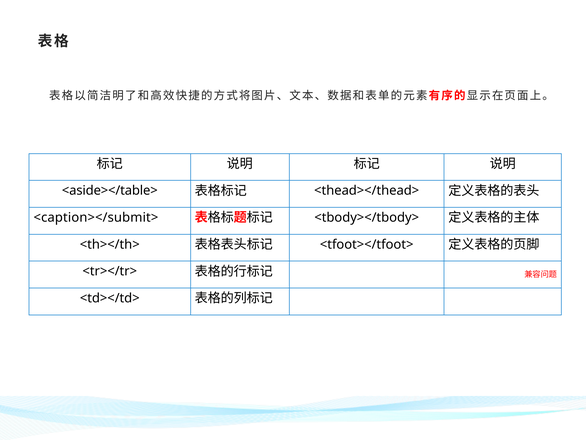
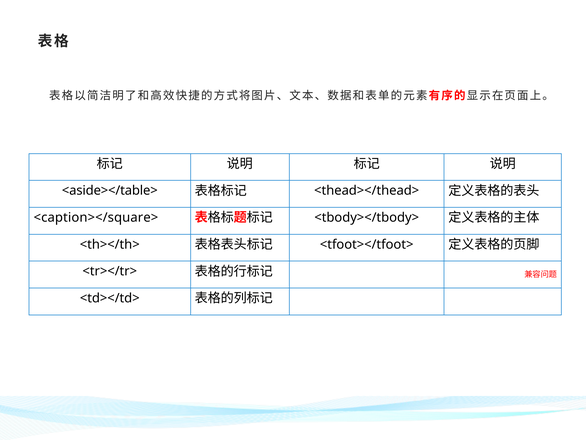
<caption></submit>: <caption></submit> -> <caption></square>
